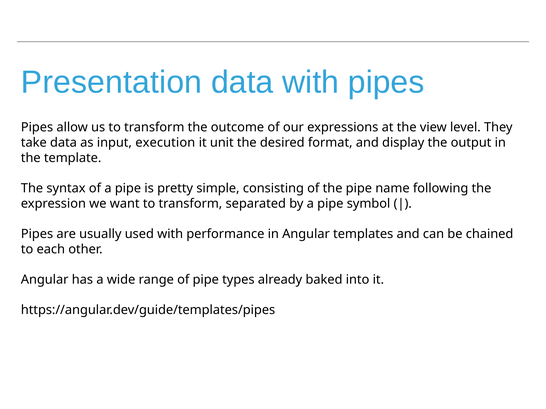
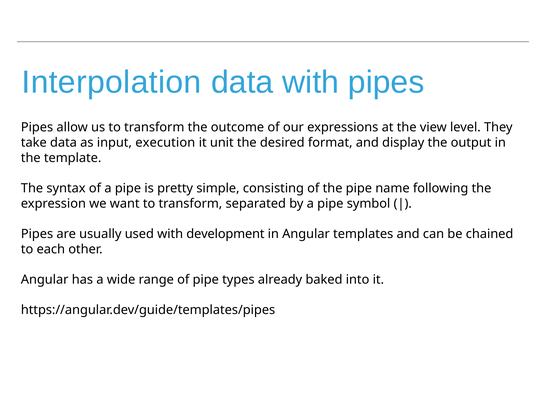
Presentation: Presentation -> Interpolation
performance: performance -> development
